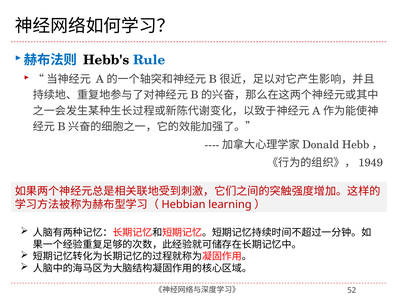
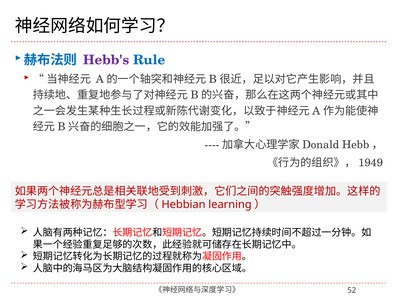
Hebb's colour: black -> purple
